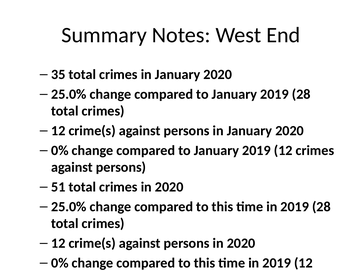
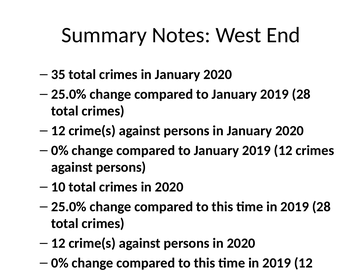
51: 51 -> 10
